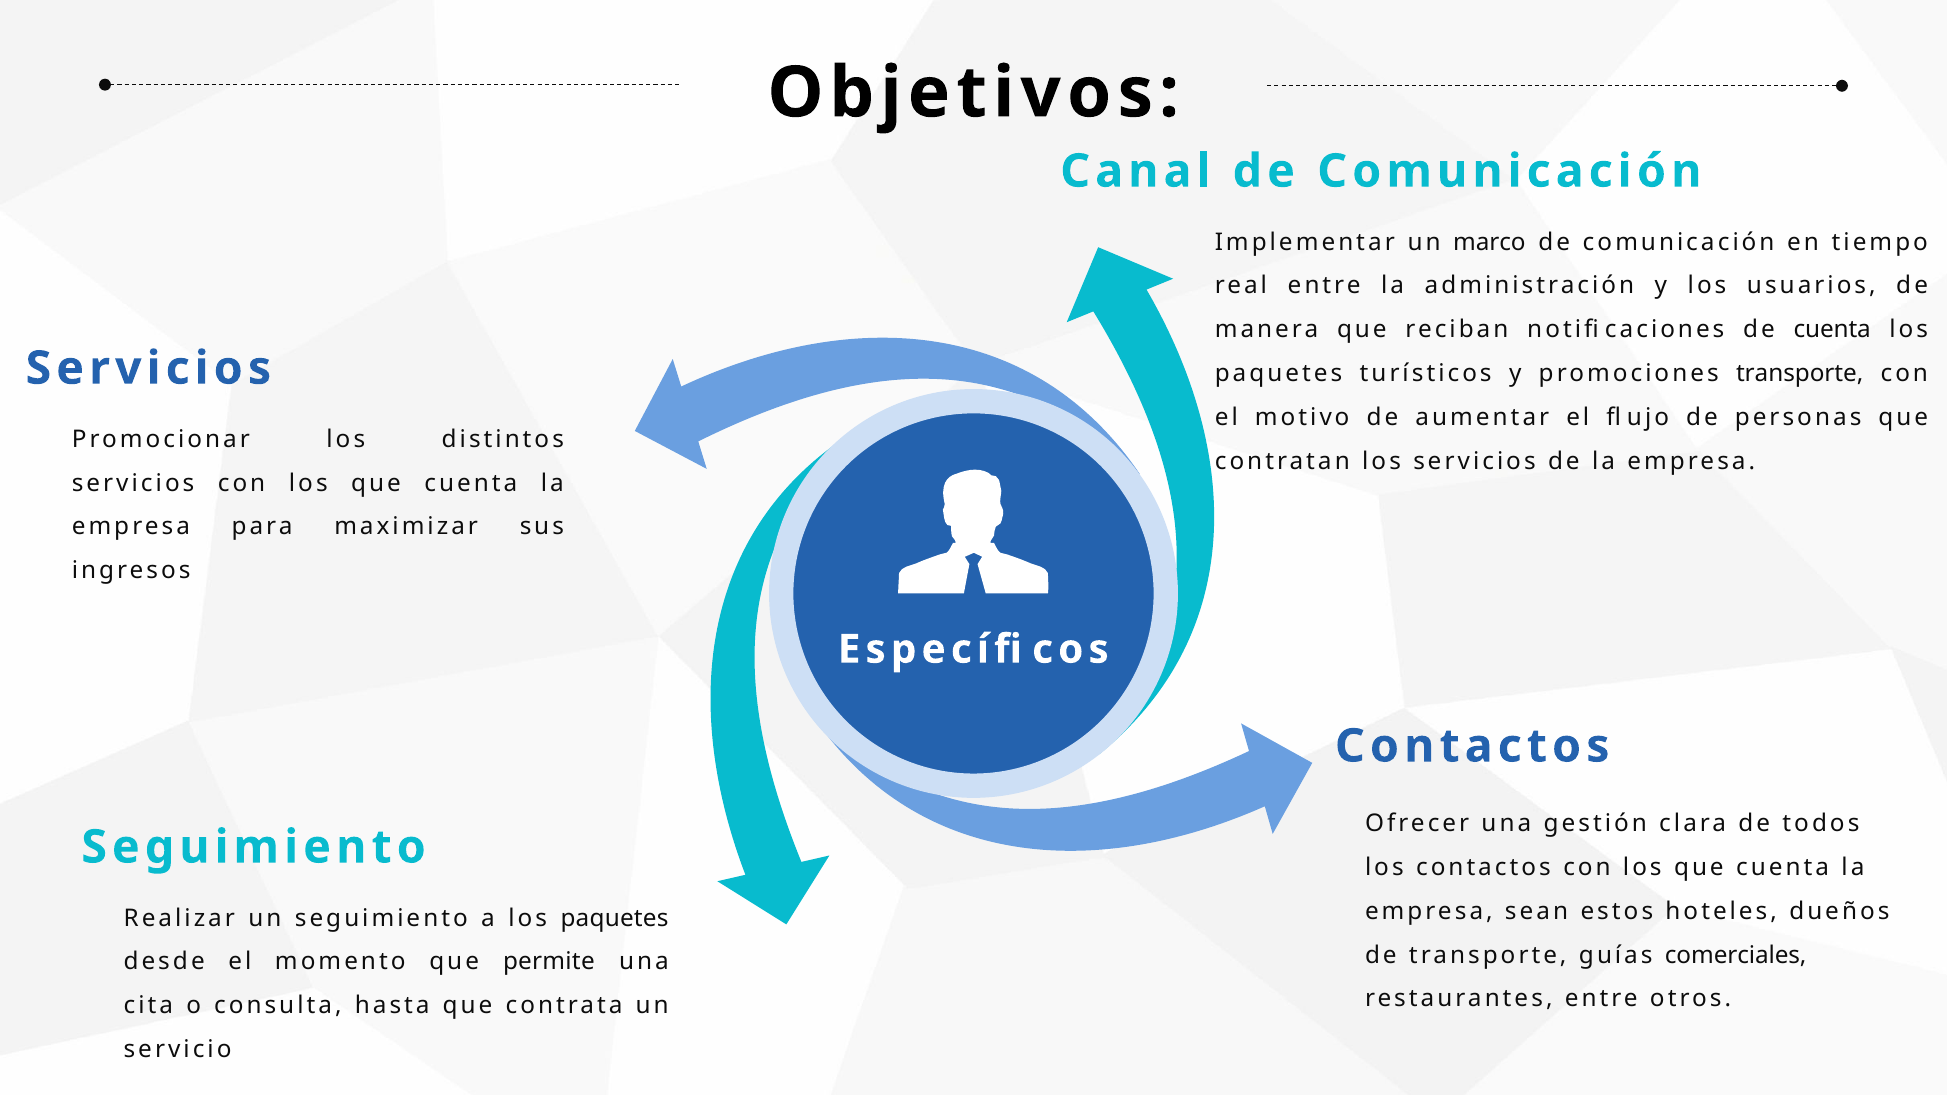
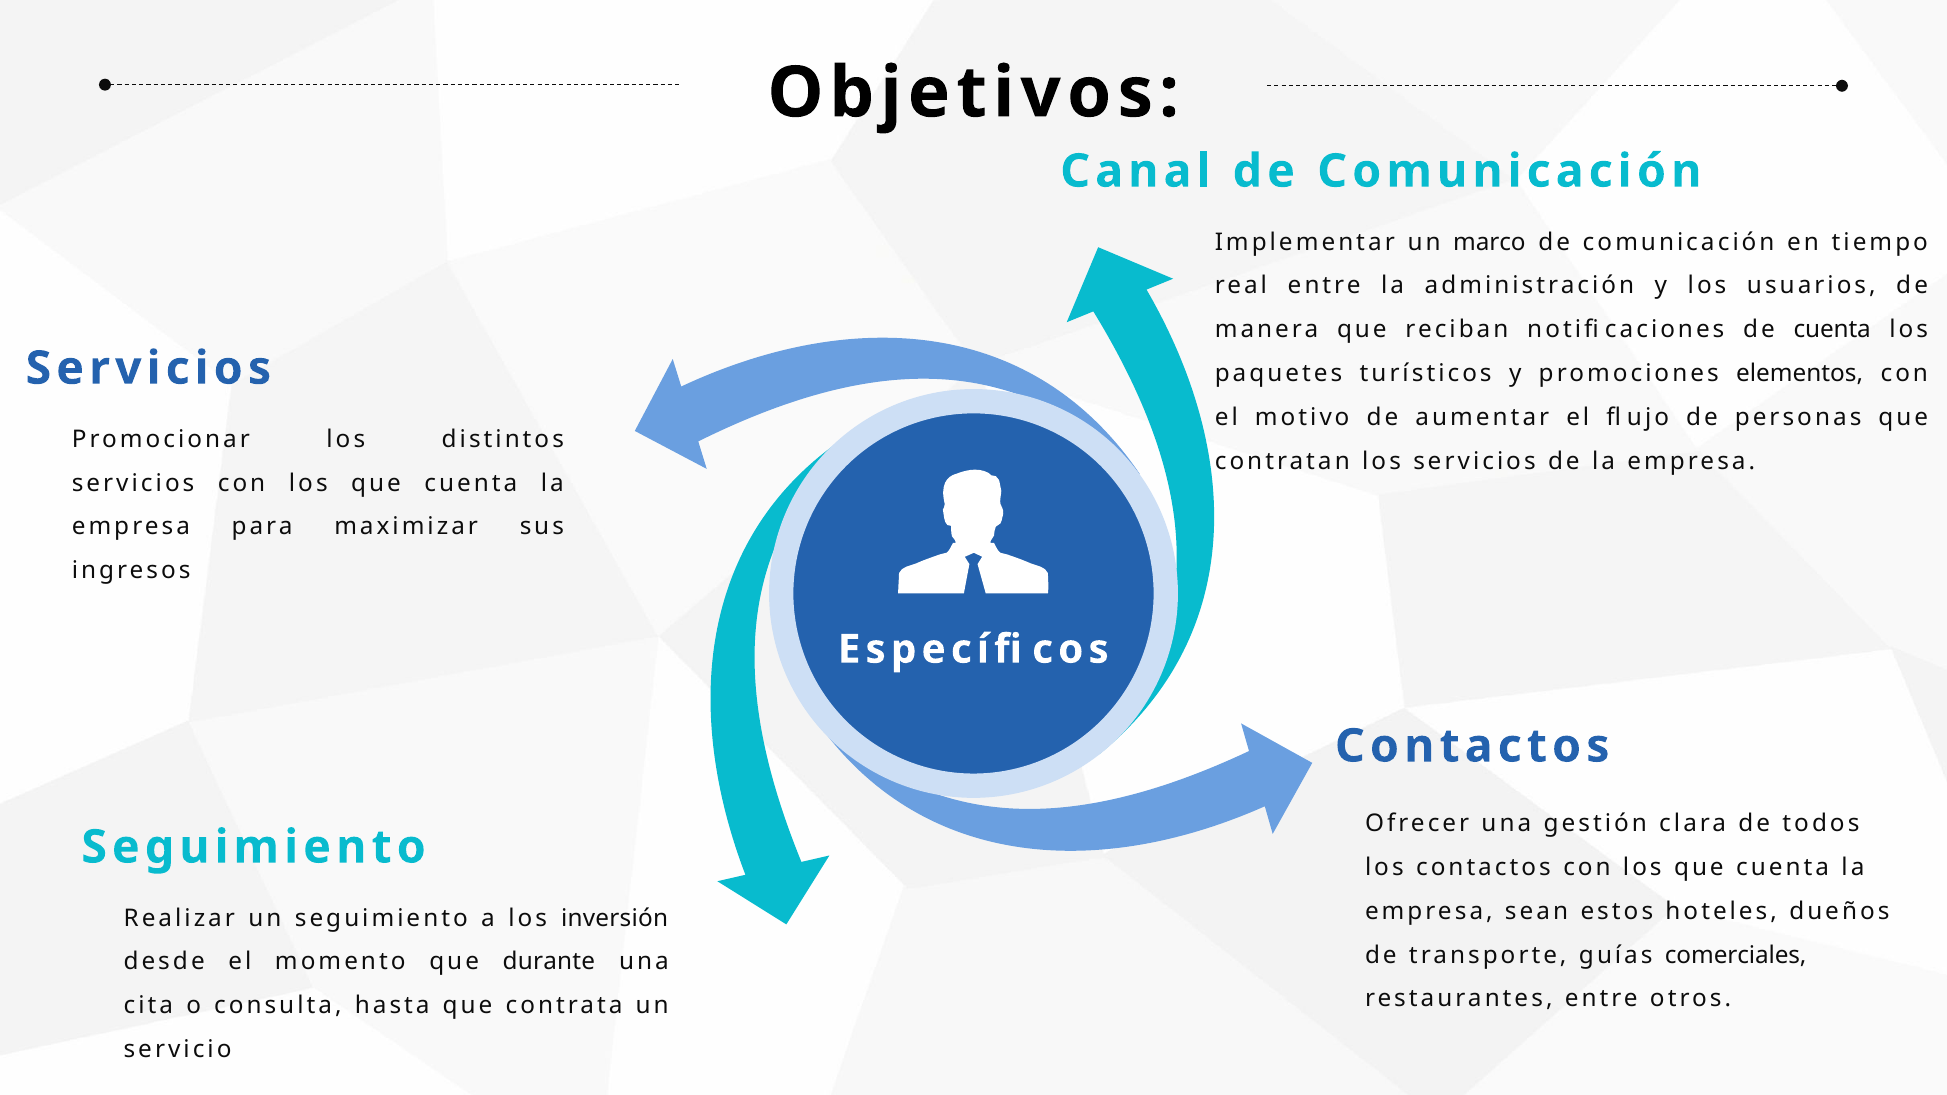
promociones transporte: transporte -> elementos
a los paquetes: paquetes -> inversión
permite: permite -> durante
